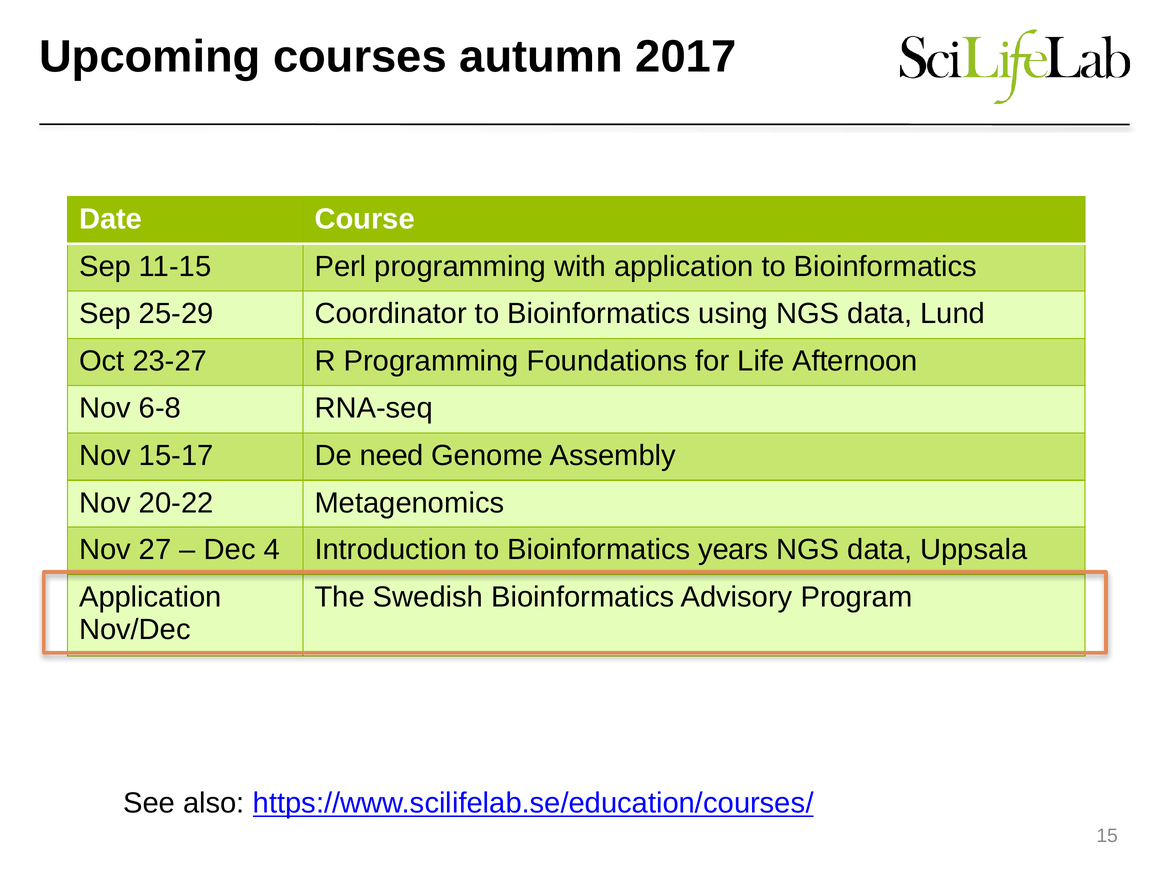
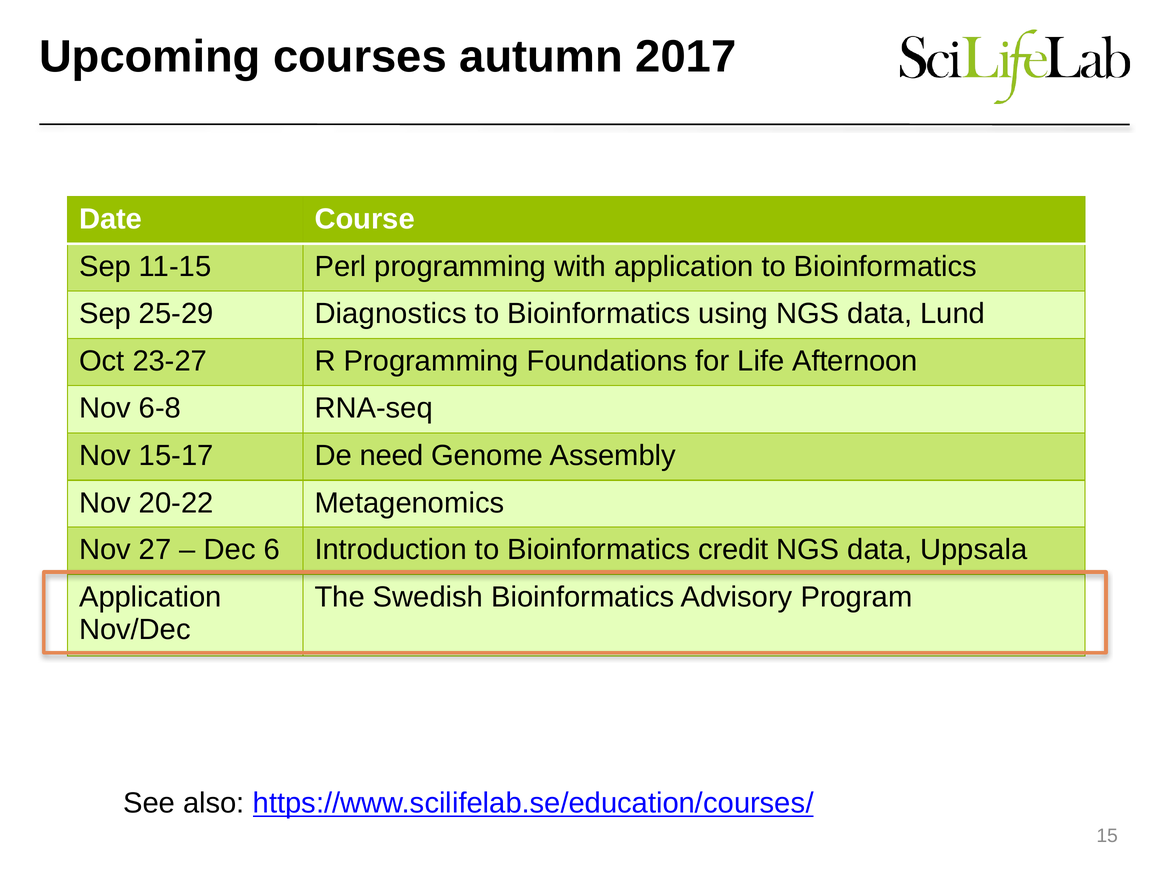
Coordinator: Coordinator -> Diagnostics
4: 4 -> 6
years: years -> credit
